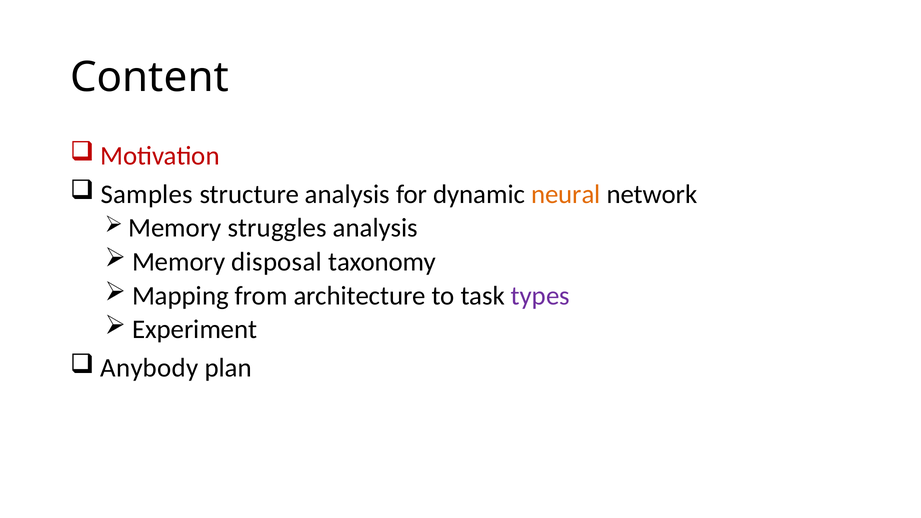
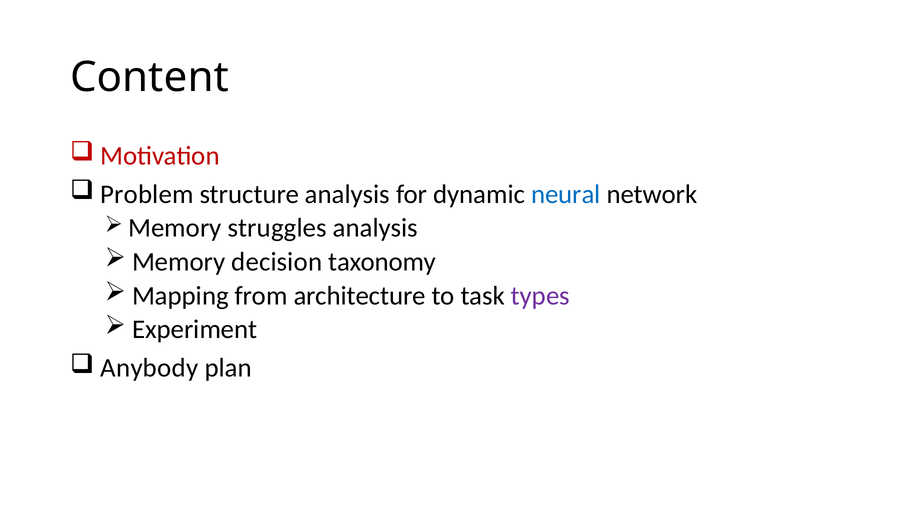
Samples: Samples -> Problem
neural colour: orange -> blue
disposal: disposal -> decision
